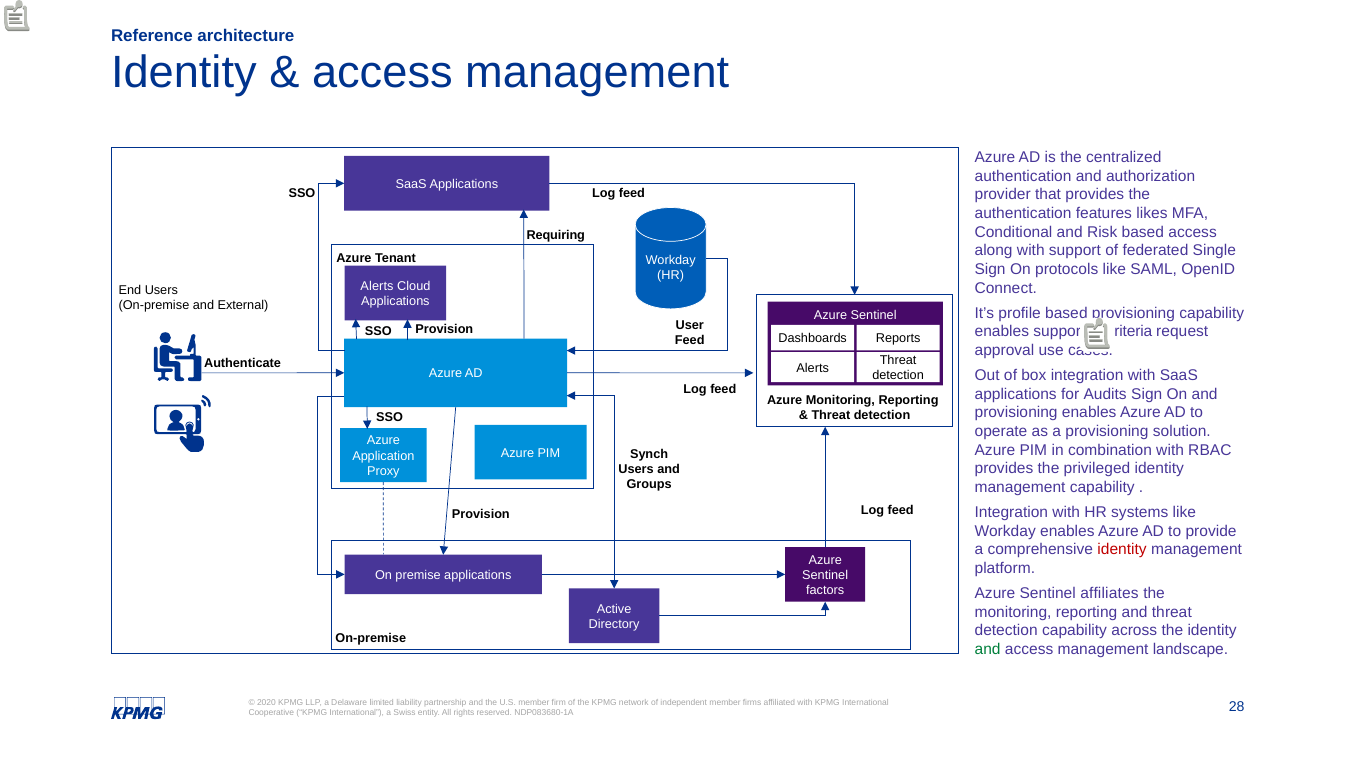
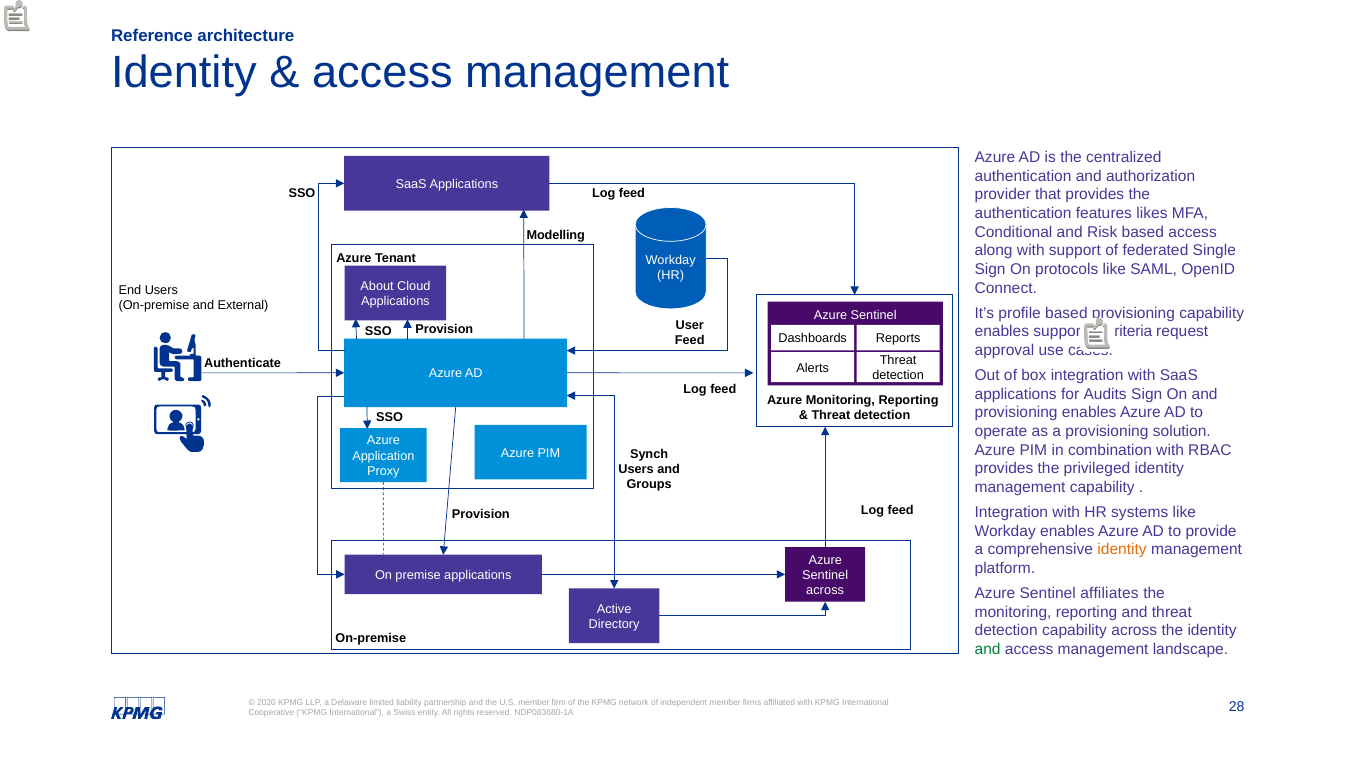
Requiring: Requiring -> Modelling
Alerts at (377, 286): Alerts -> About
identity at (1122, 550) colour: red -> orange
factors at (825, 590): factors -> across
